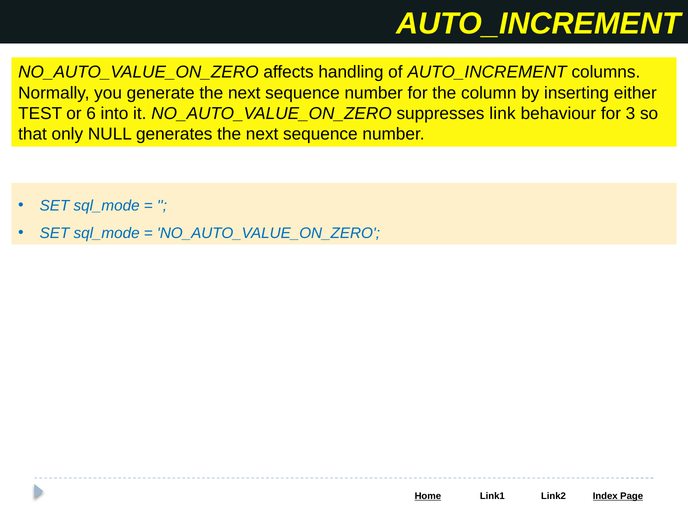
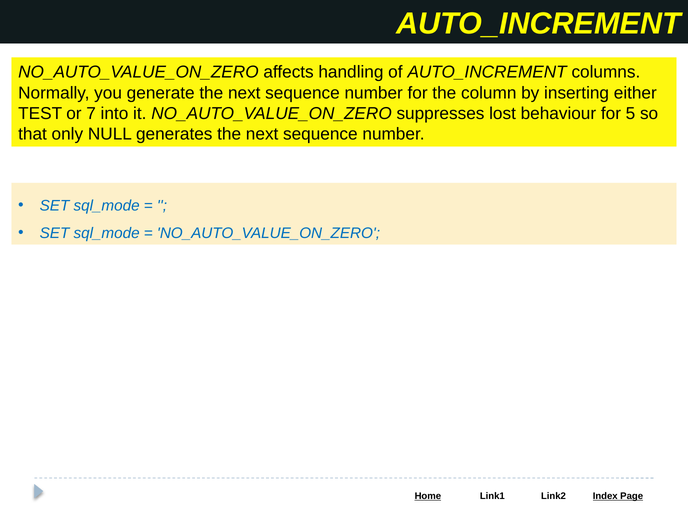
6: 6 -> 7
link: link -> lost
3: 3 -> 5
